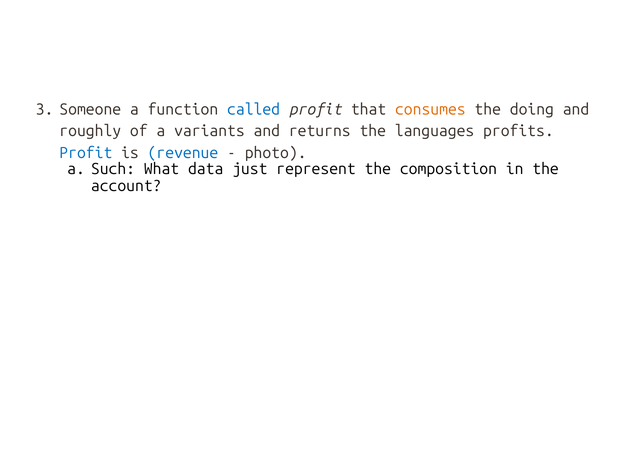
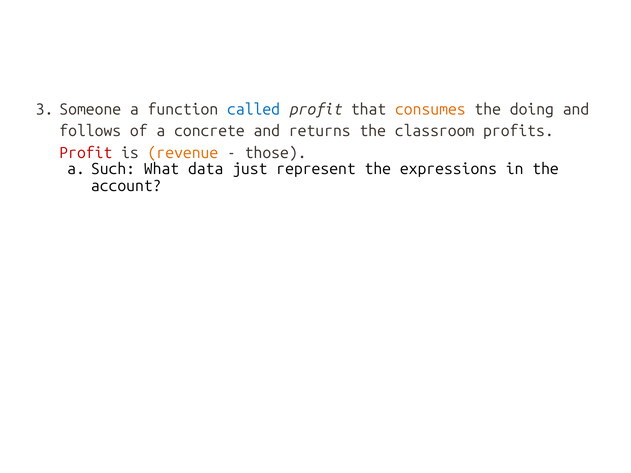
roughly: roughly -> follows
variants: variants -> concrete
languages: languages -> classroom
Profit at (86, 153) colour: blue -> red
revenue colour: blue -> orange
photo: photo -> those
composition: composition -> expressions
